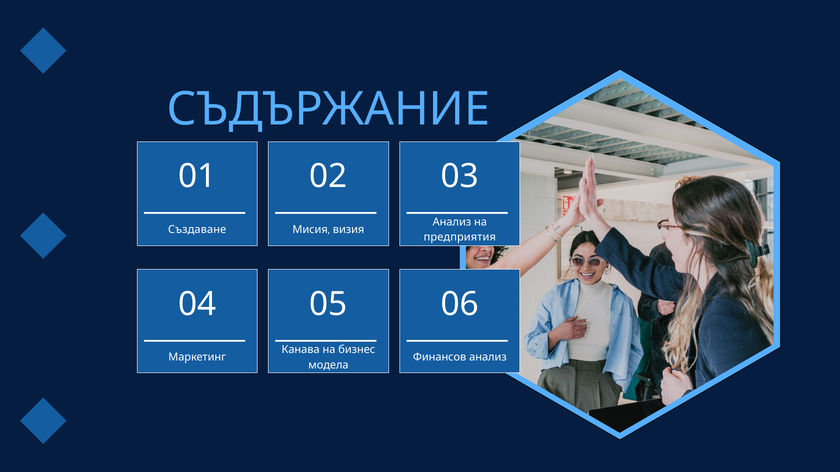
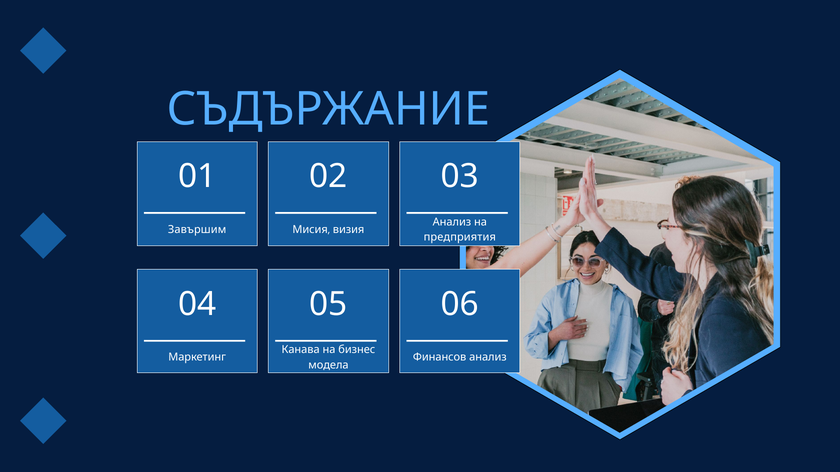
Създаване: Създаване -> Завършим
